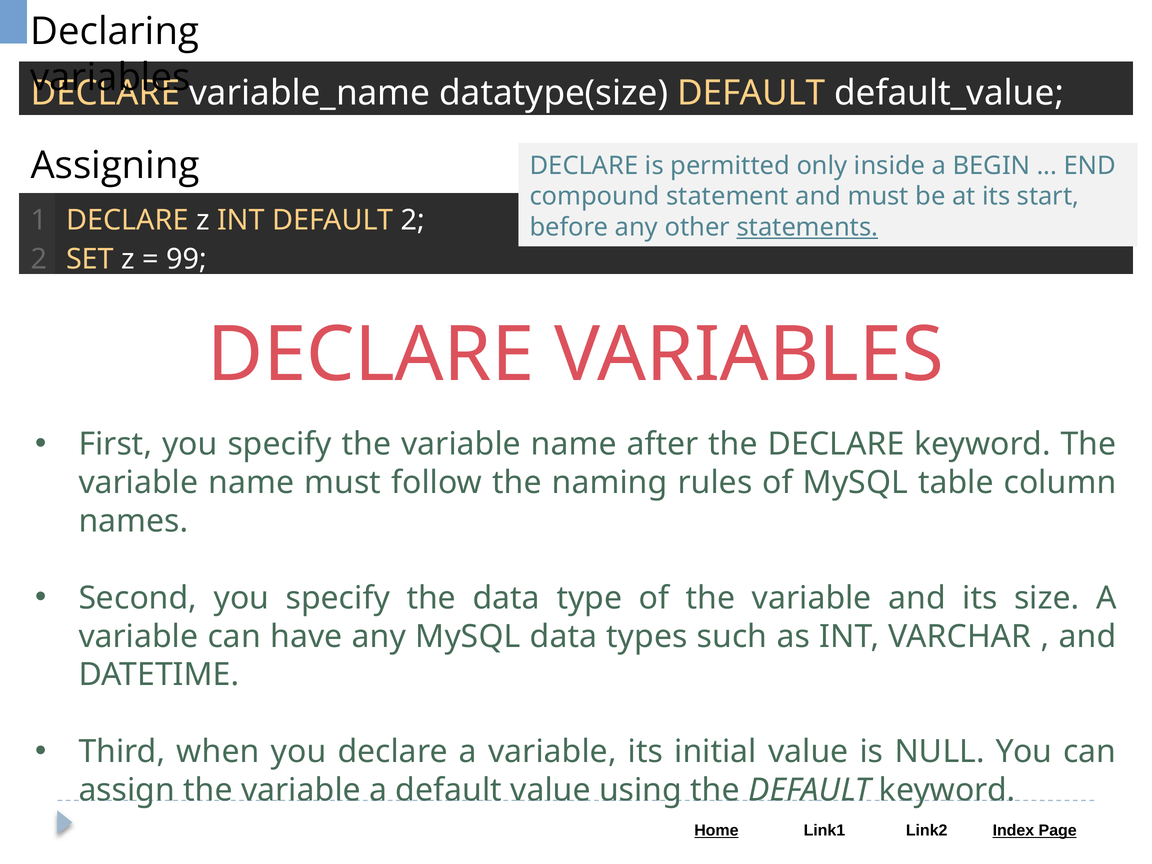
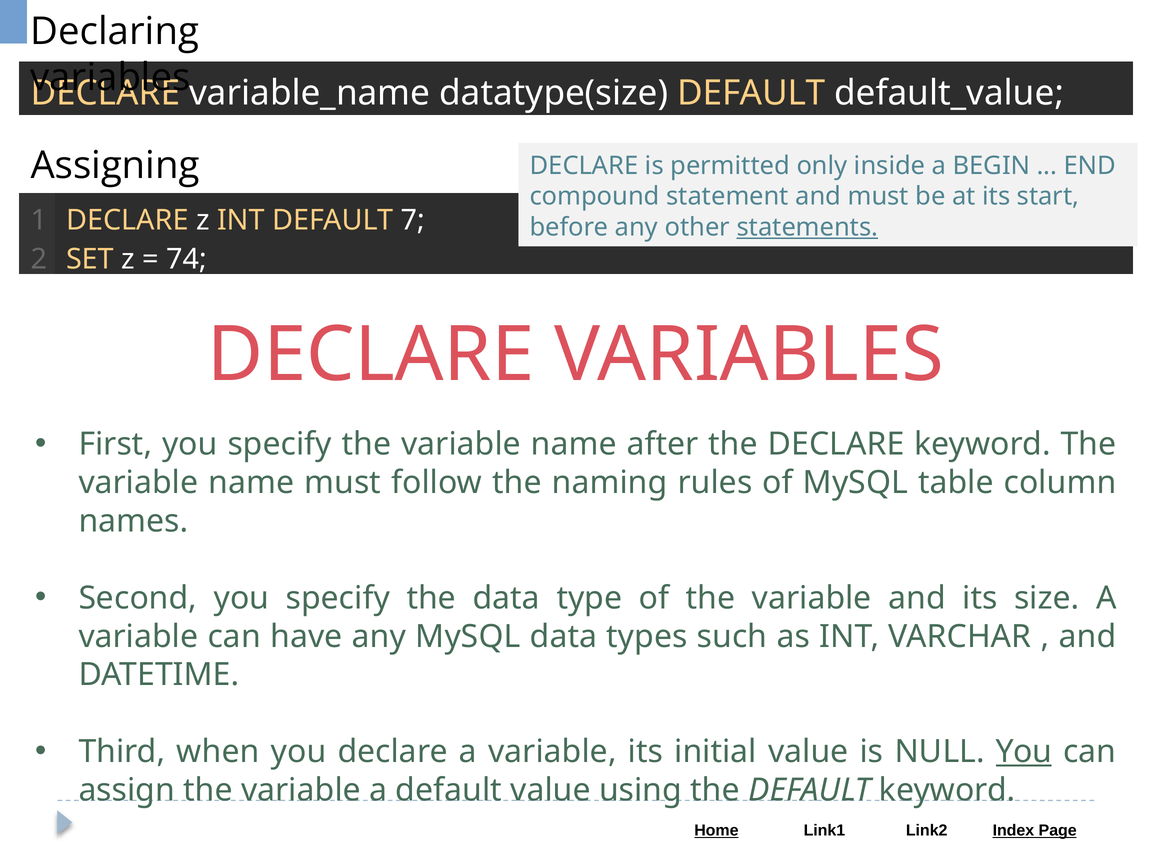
DEFAULT 2: 2 -> 7
99: 99 -> 74
You at (1024, 752) underline: none -> present
